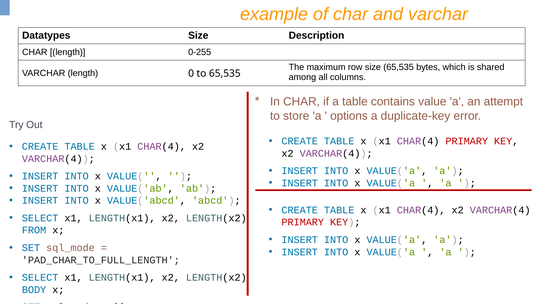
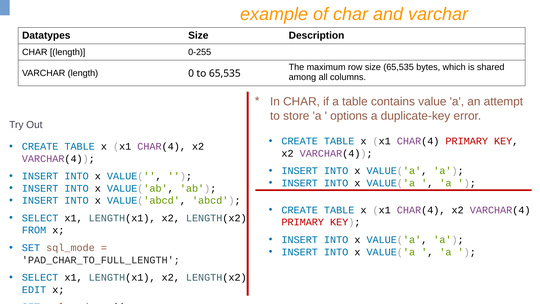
BODY: BODY -> EDIT
